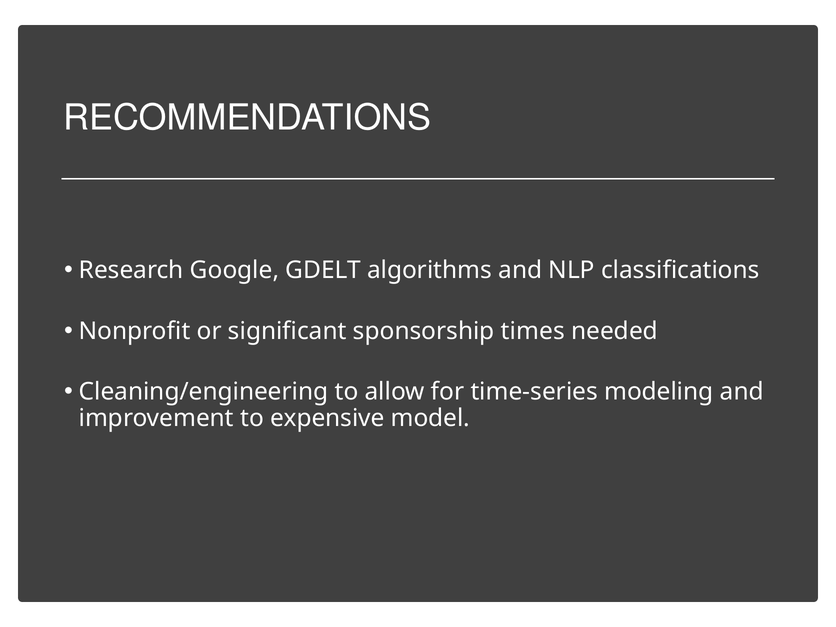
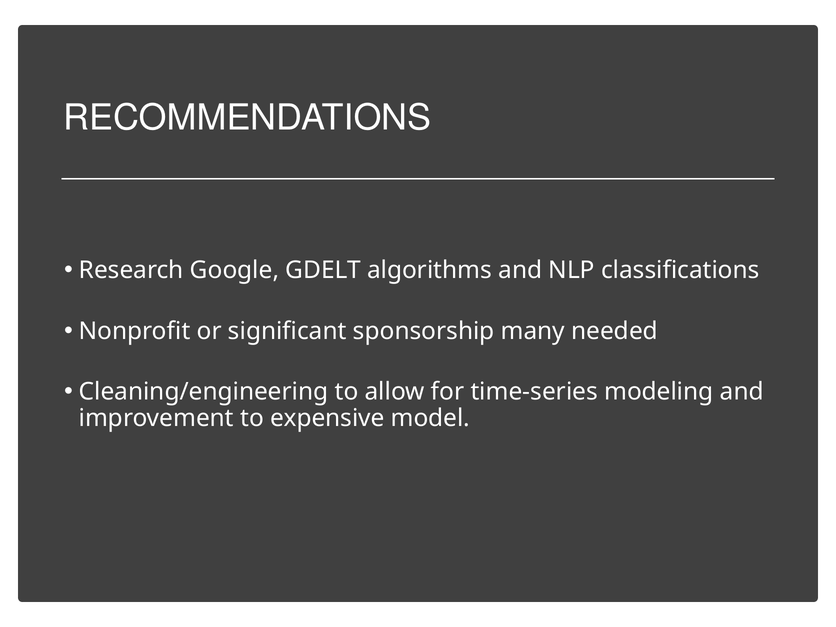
times: times -> many
